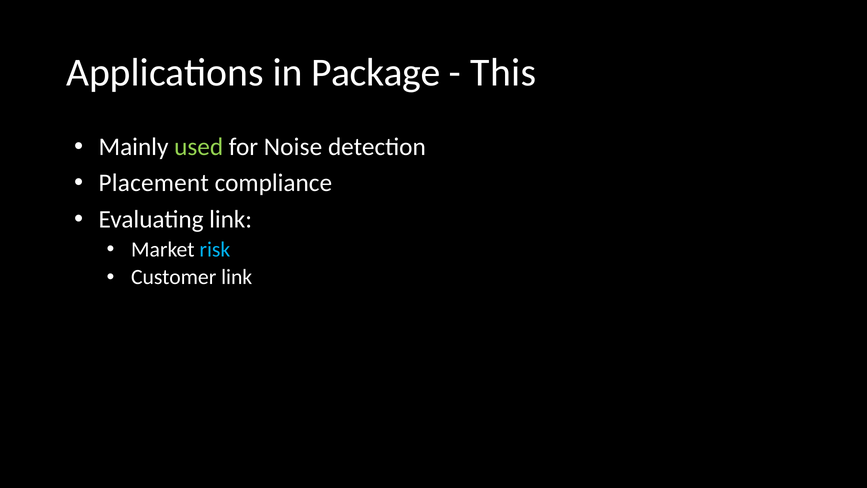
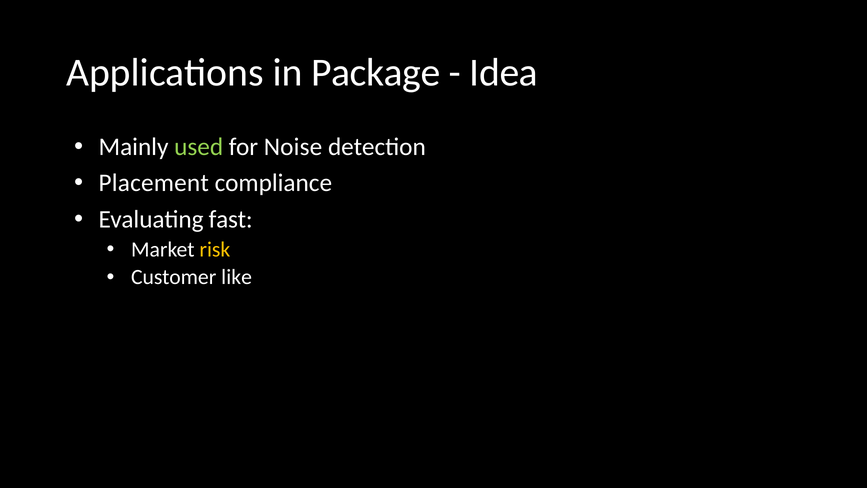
This: This -> Idea
Evaluating link: link -> fast
risk colour: light blue -> yellow
Customer link: link -> like
